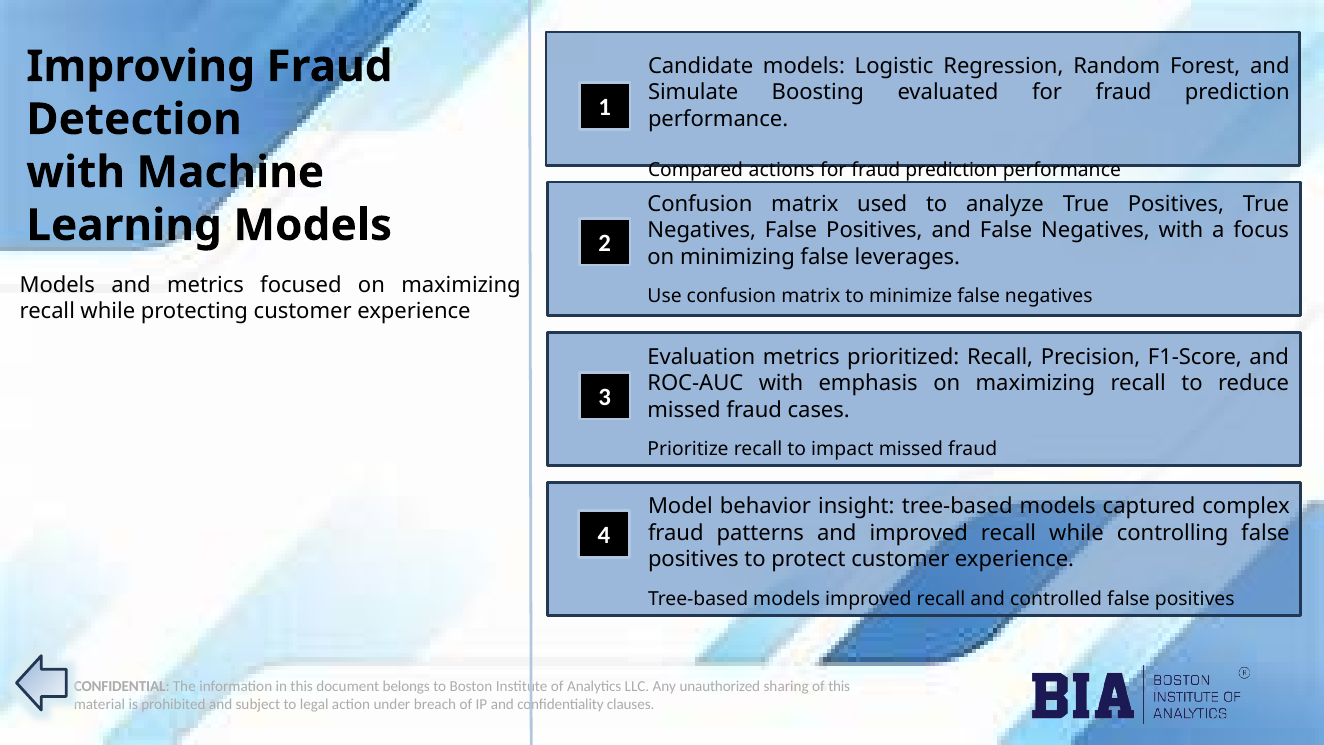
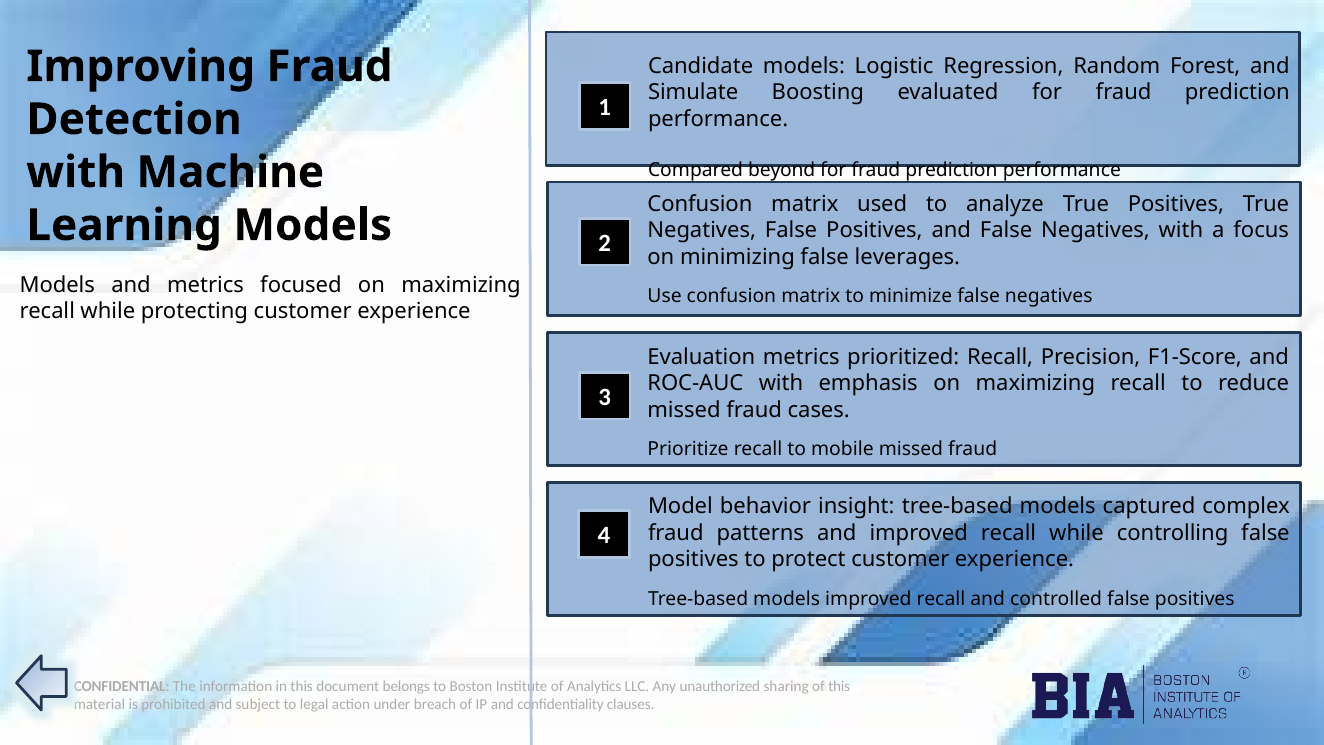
actions: actions -> beyond
impact: impact -> mobile
